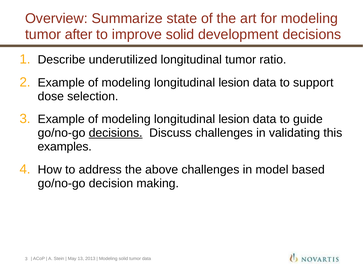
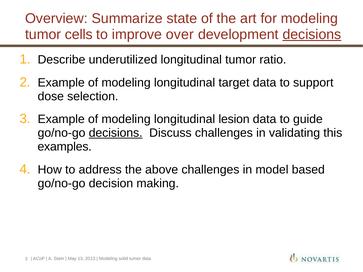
after: after -> cells
improve solid: solid -> over
decisions at (312, 34) underline: none -> present
lesion at (234, 83): lesion -> target
